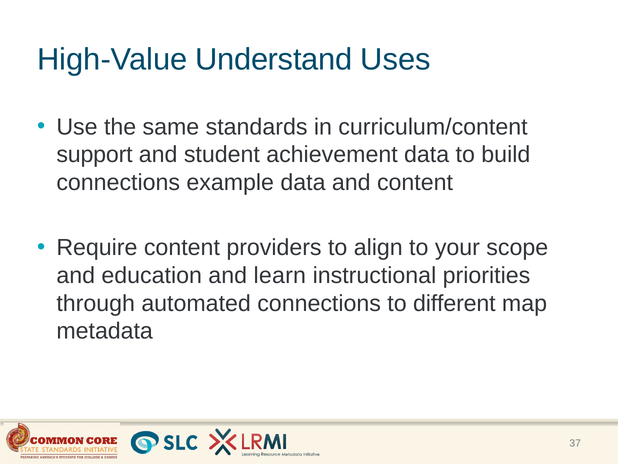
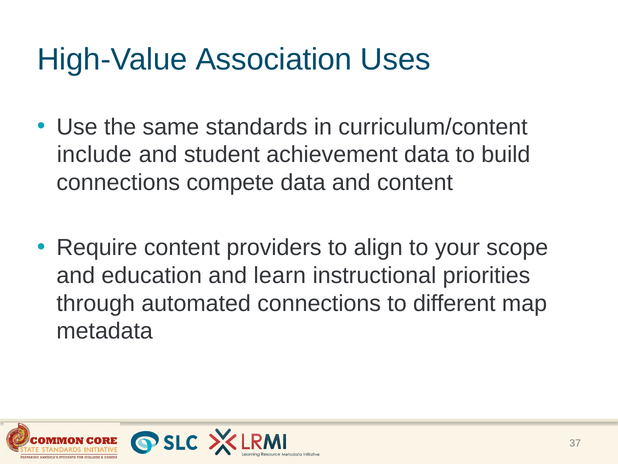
Understand: Understand -> Association
support: support -> include
example: example -> compete
